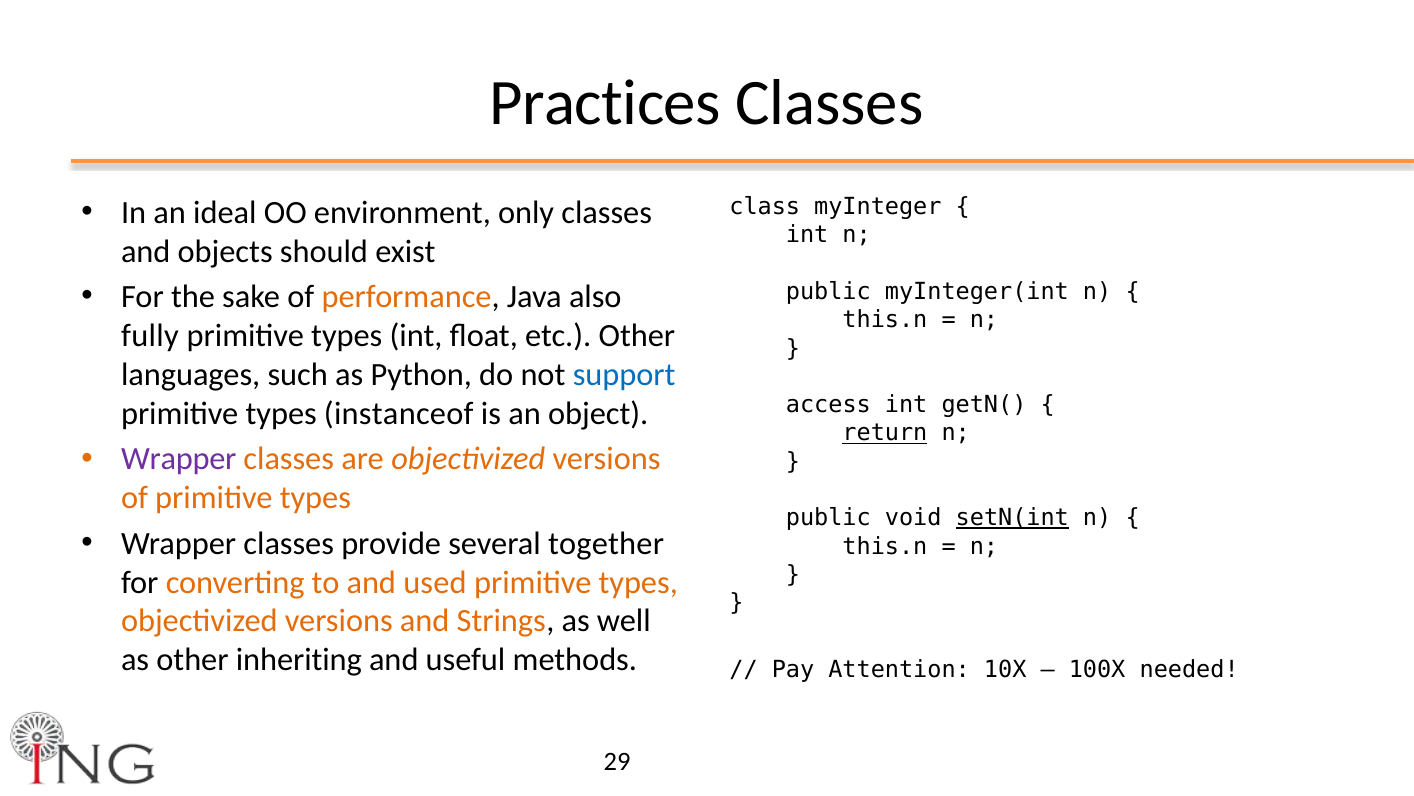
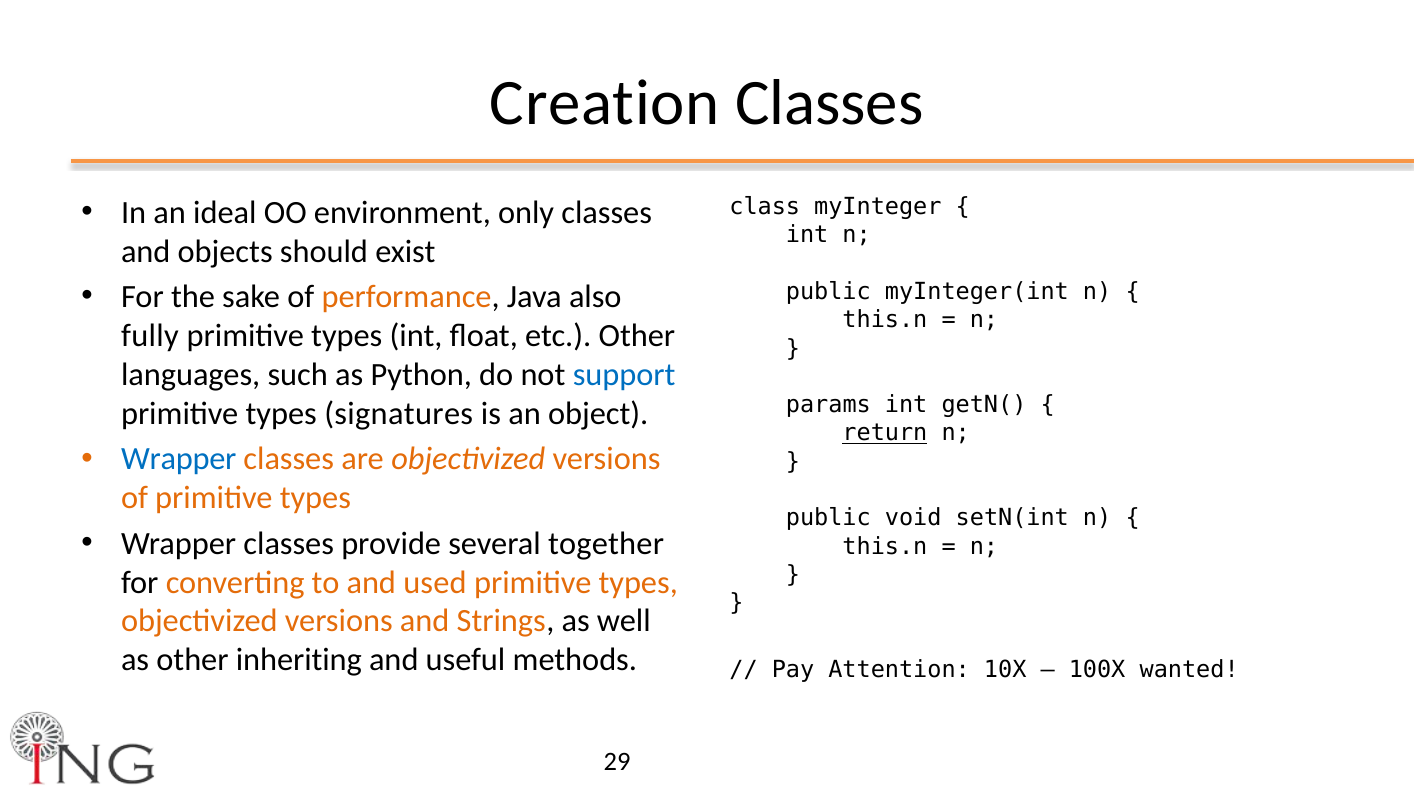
Practices: Practices -> Creation
access: access -> params
instanceof: instanceof -> signatures
Wrapper at (179, 459) colour: purple -> blue
setN(int underline: present -> none
needed: needed -> wanted
